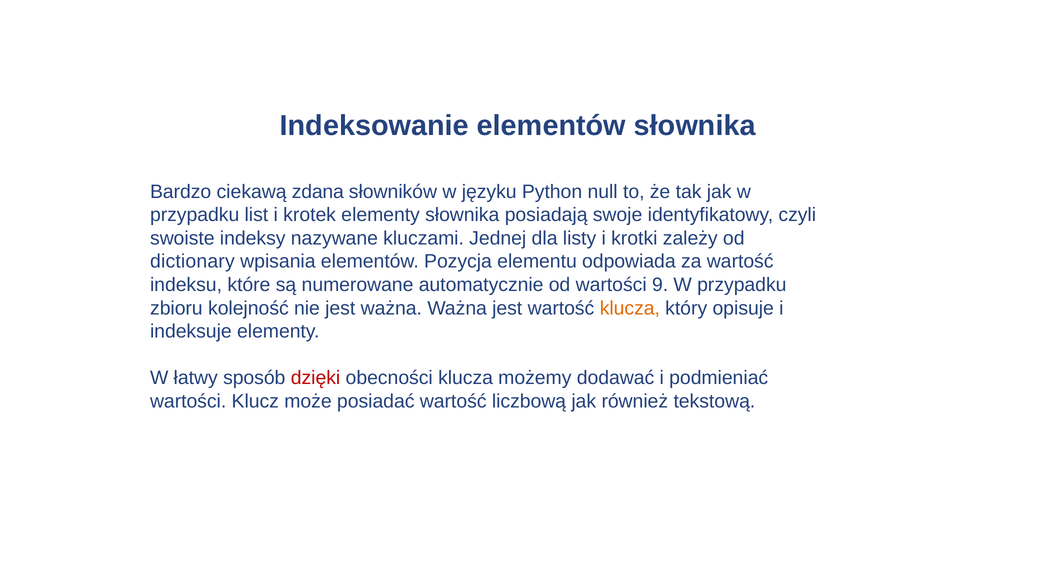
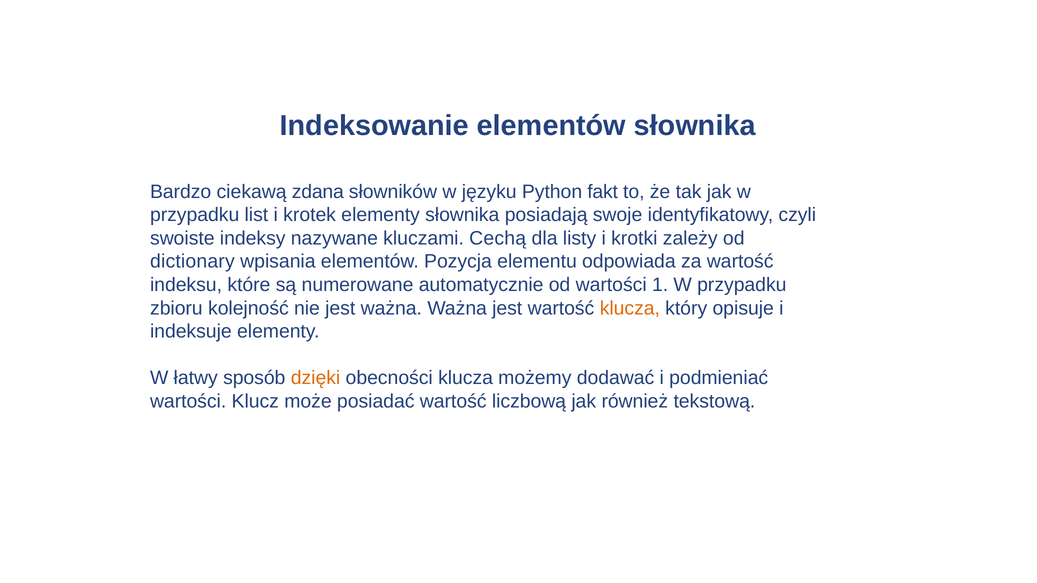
null: null -> fakt
Jednej: Jednej -> Cechą
9: 9 -> 1
dzięki colour: red -> orange
